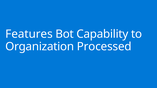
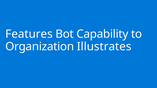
Processed: Processed -> Illustrates
